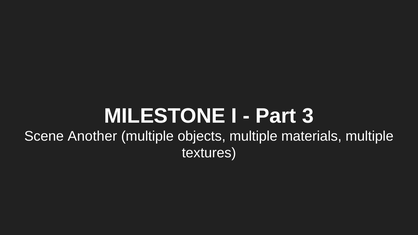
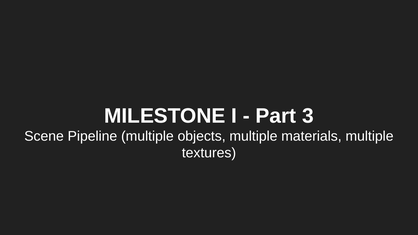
Another: Another -> Pipeline
